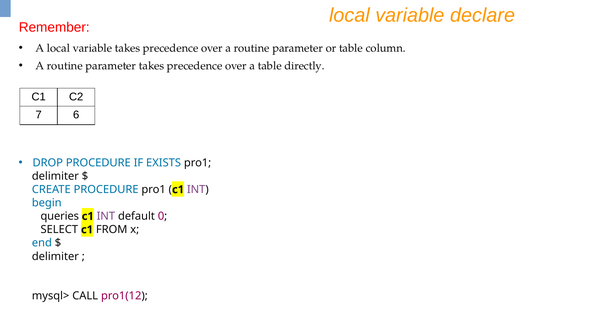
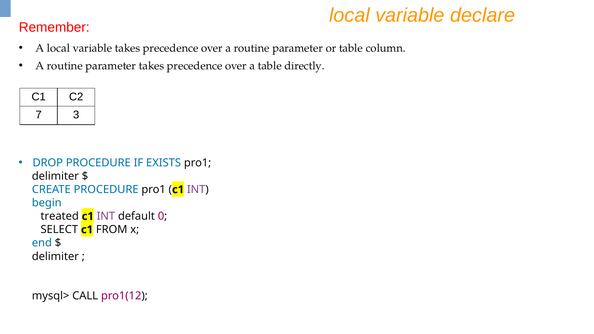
6: 6 -> 3
queries: queries -> treated
